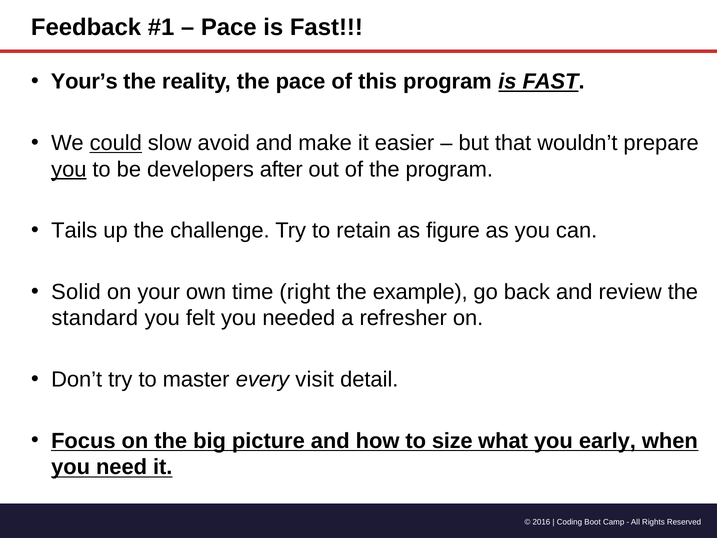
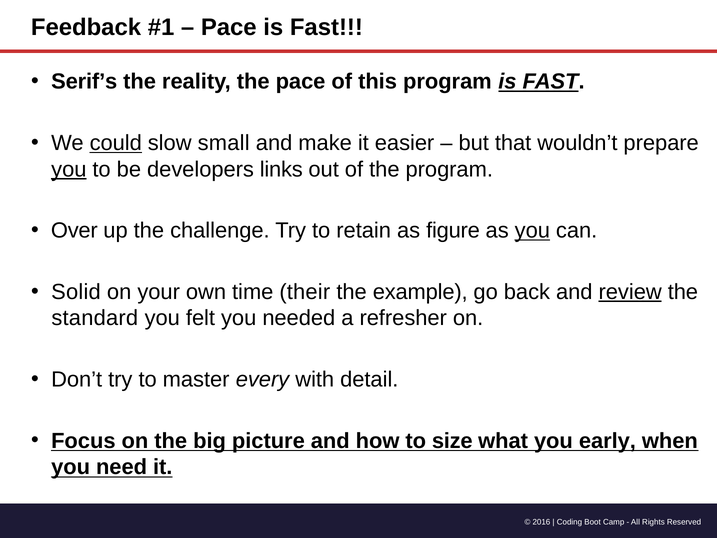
Your’s: Your’s -> Serif’s
avoid: avoid -> small
after: after -> links
Tails: Tails -> Over
you at (532, 231) underline: none -> present
right: right -> their
review underline: none -> present
visit: visit -> with
